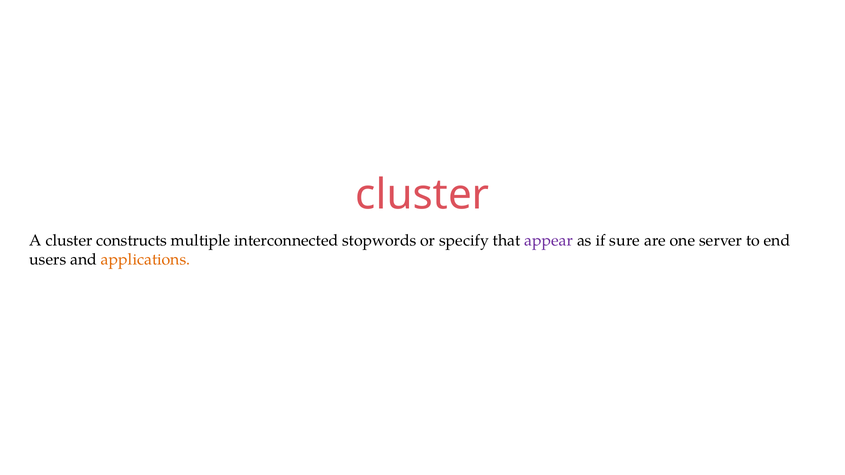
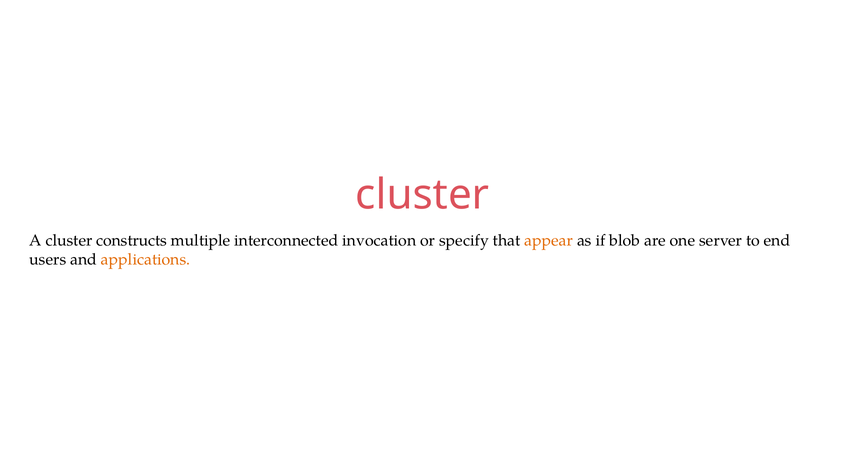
stopwords: stopwords -> invocation
appear colour: purple -> orange
sure: sure -> blob
